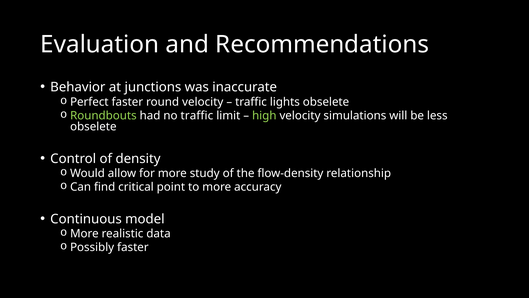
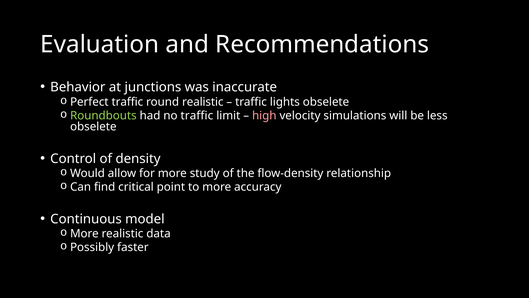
Perfect faster: faster -> traffic
round velocity: velocity -> realistic
high colour: light green -> pink
